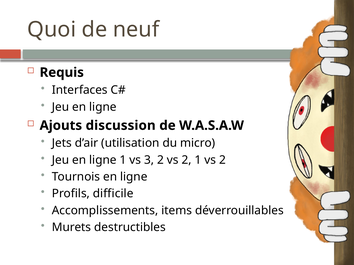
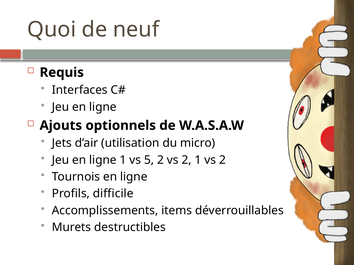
discussion: discussion -> optionnels
3: 3 -> 5
